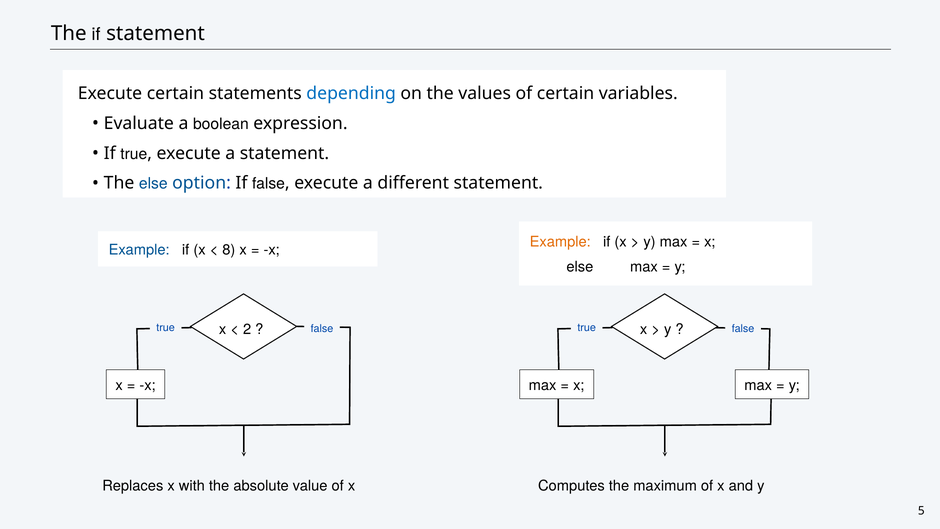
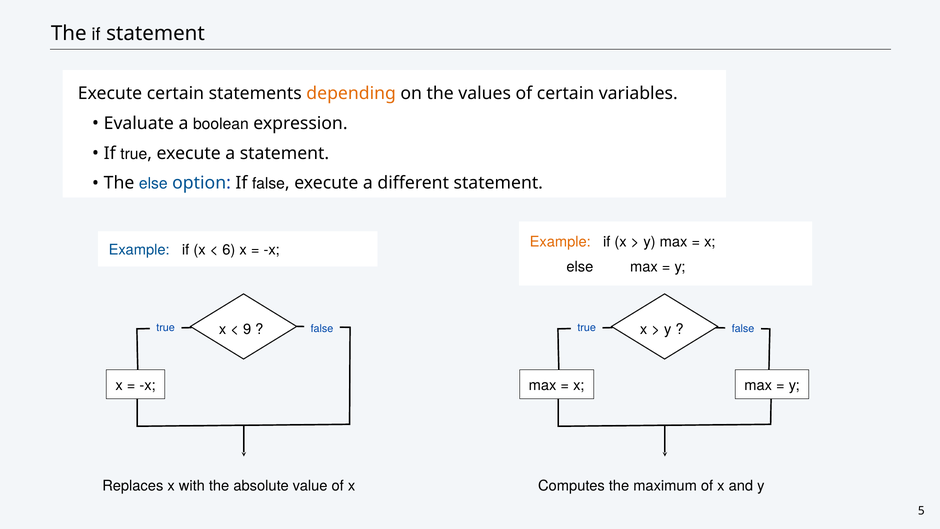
depending colour: blue -> orange
8: 8 -> 6
2: 2 -> 9
